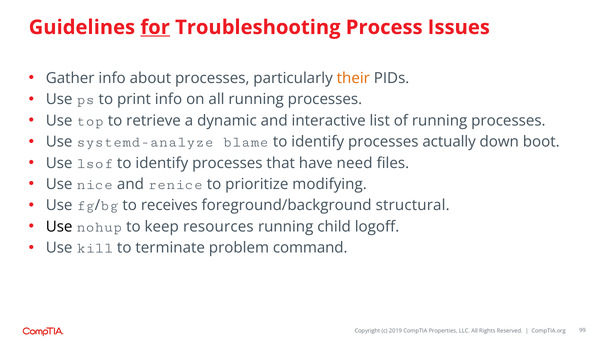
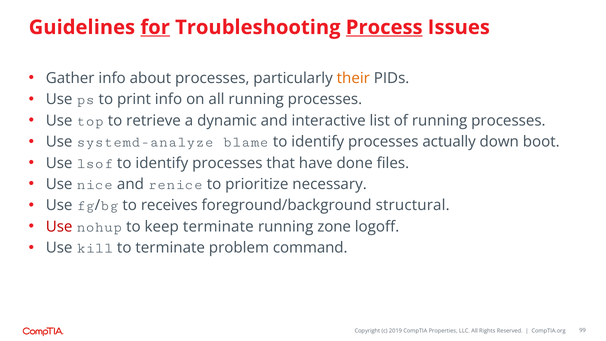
Process underline: none -> present
need: need -> done
modifying: modifying -> necessary
Use at (59, 227) colour: black -> red
keep resources: resources -> terminate
child: child -> zone
